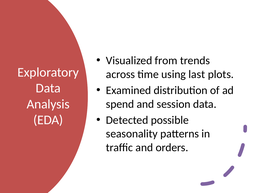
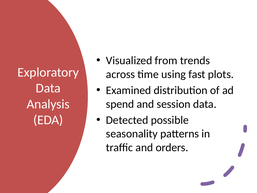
last: last -> fast
